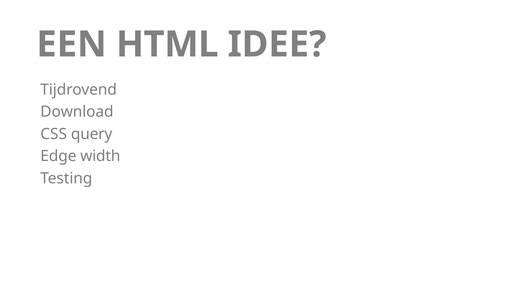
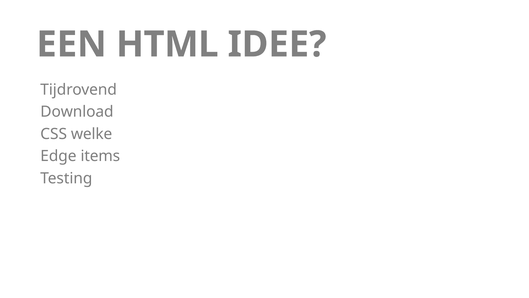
query: query -> welke
width: width -> items
